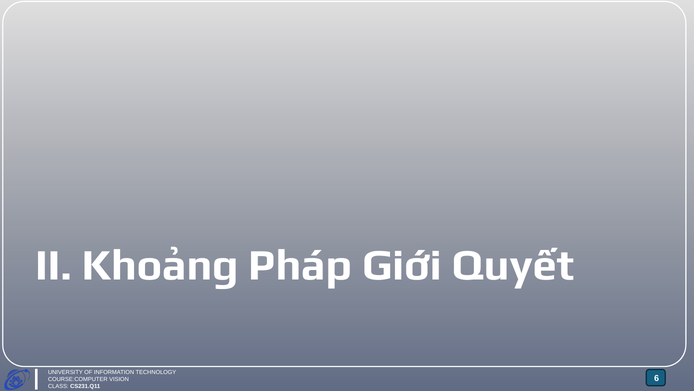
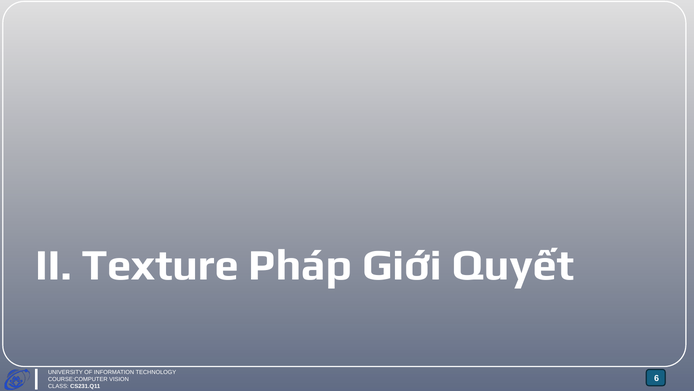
Khoảng: Khoảng -> Texture
